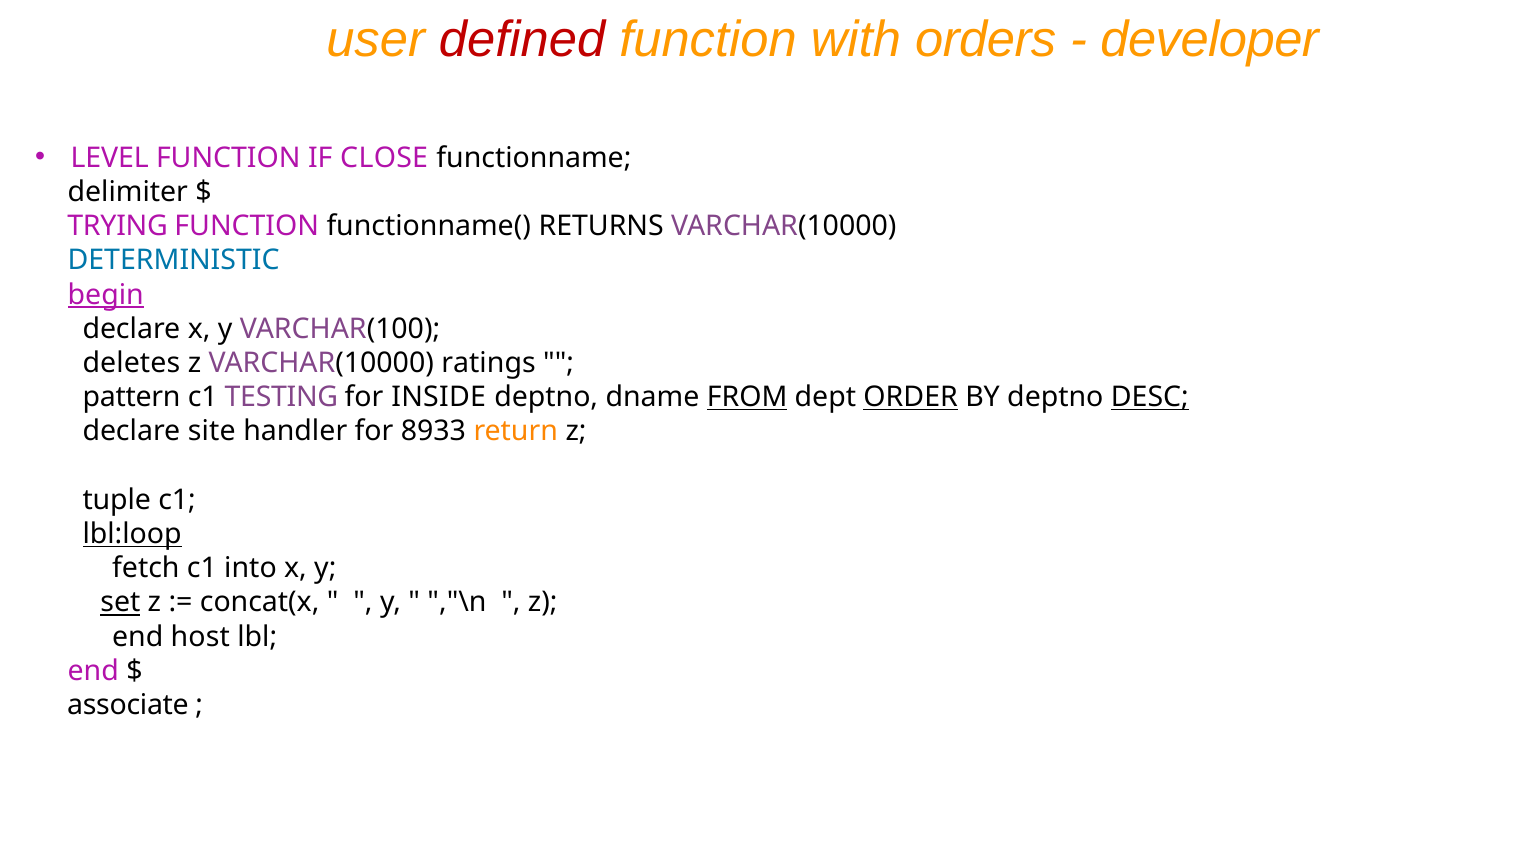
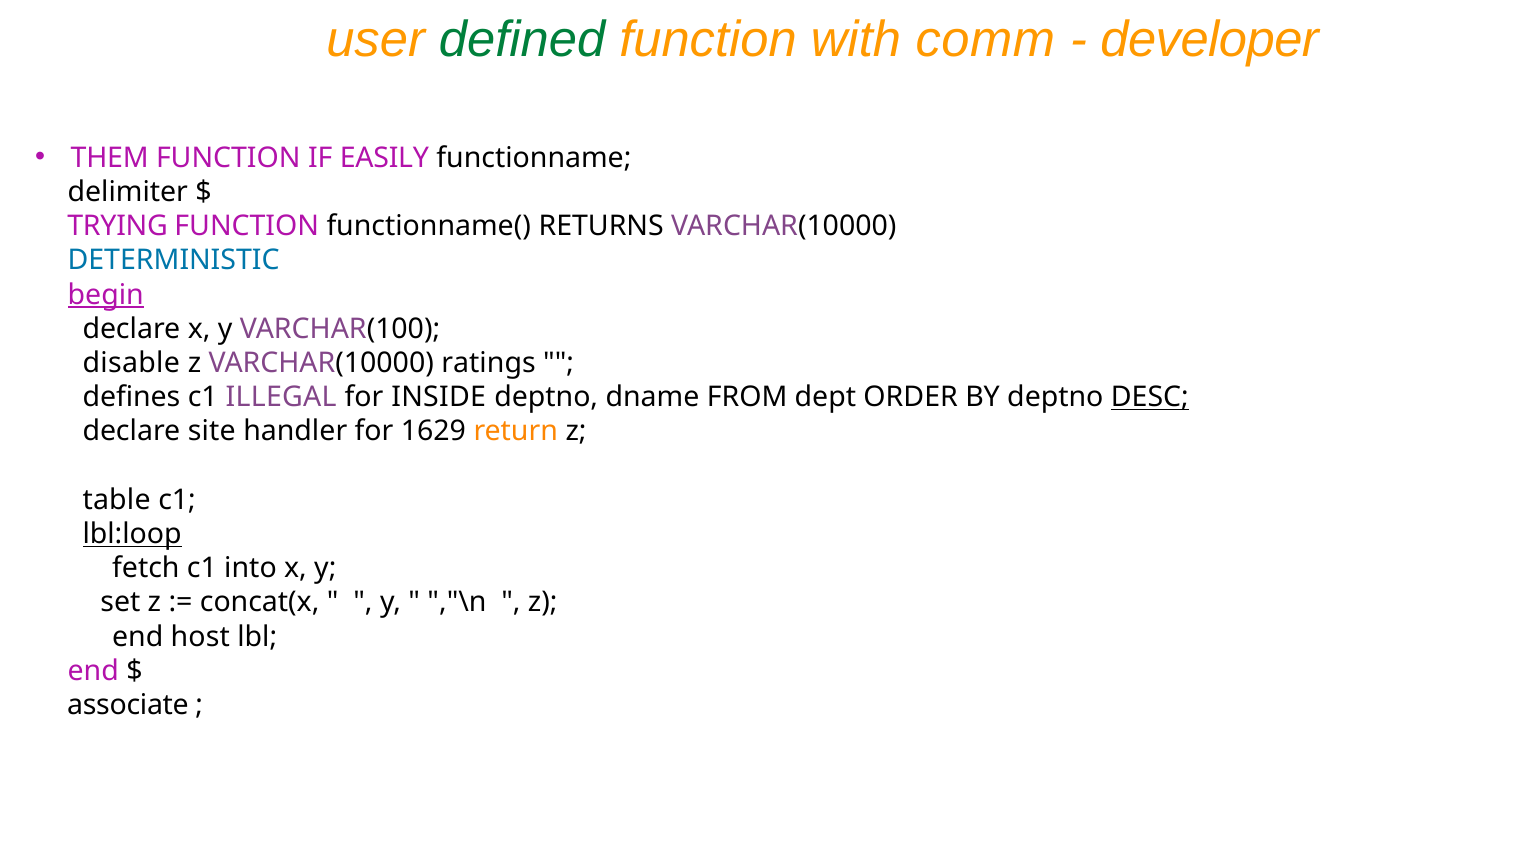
defined colour: red -> green
orders: orders -> comm
LEVEL: LEVEL -> THEM
CLOSE: CLOSE -> EASILY
deletes: deletes -> disable
pattern: pattern -> defines
TESTING: TESTING -> ILLEGAL
FROM underline: present -> none
ORDER underline: present -> none
8933: 8933 -> 1629
tuple: tuple -> table
set underline: present -> none
